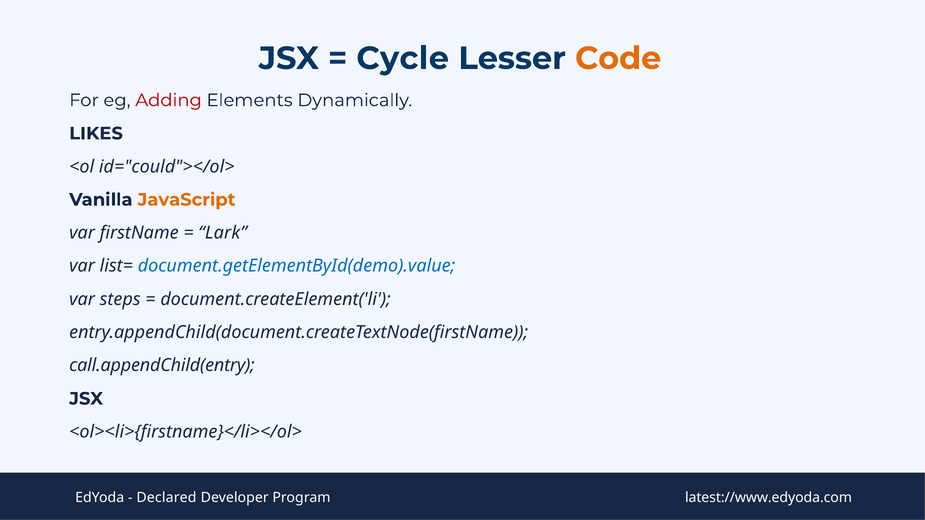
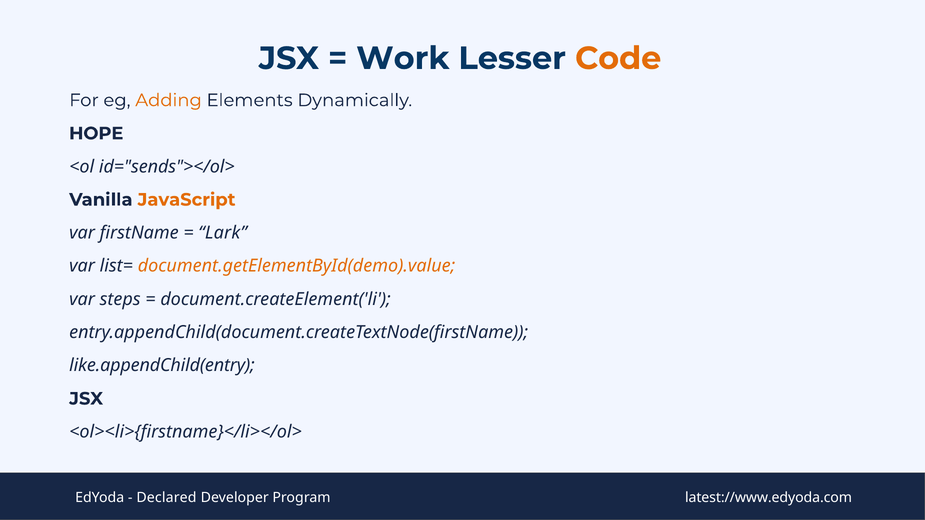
Cycle: Cycle -> Work
Adding colour: red -> orange
LIKES: LIKES -> HOPE
id="could"></ol>: id="could"></ol> -> id="sends"></ol>
document.getElementById(demo).value colour: blue -> orange
call.appendChild(entry: call.appendChild(entry -> like.appendChild(entry
